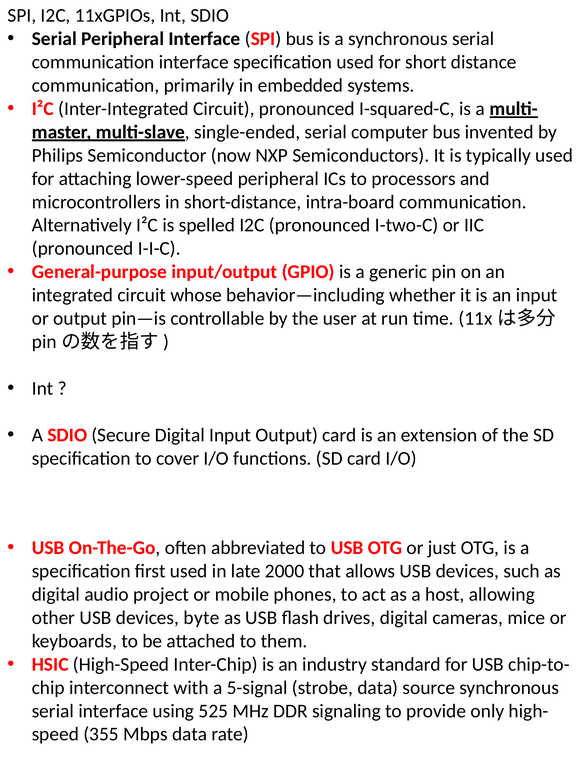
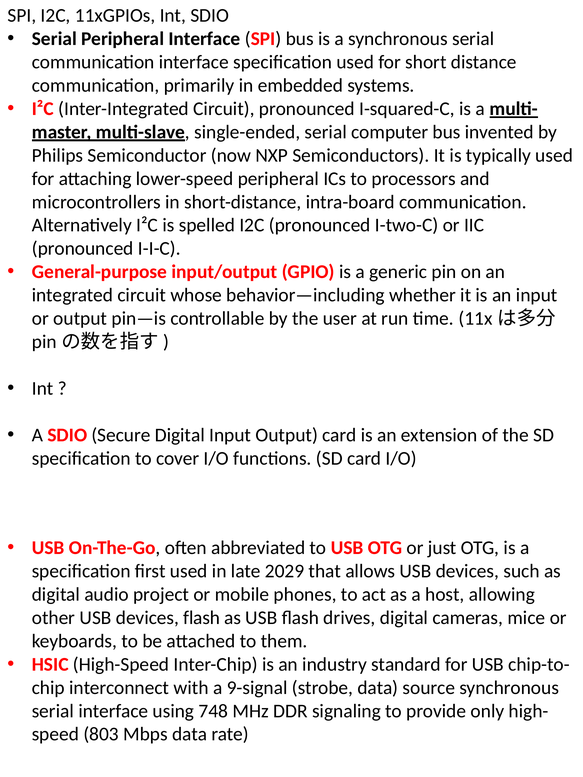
2000: 2000 -> 2029
devices byte: byte -> flash
5-signal: 5-signal -> 9-signal
525: 525 -> 748
355: 355 -> 803
